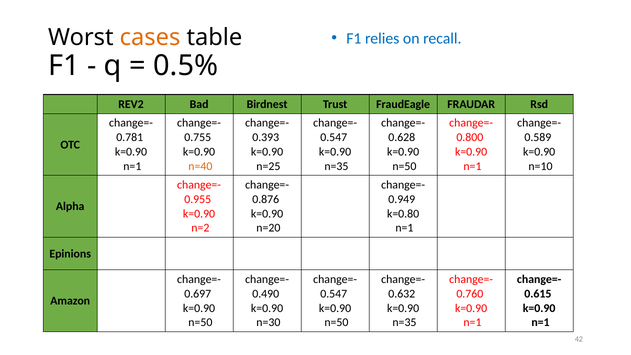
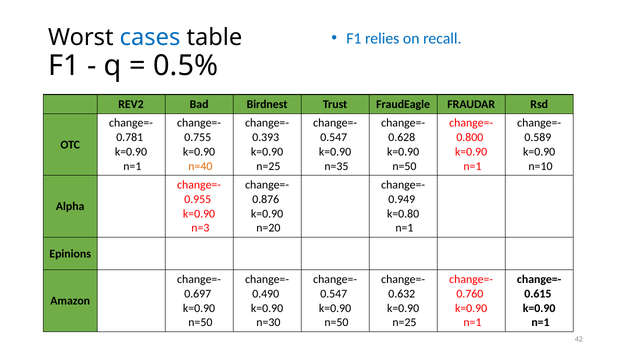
cases colour: orange -> blue
n=2: n=2 -> n=3
n=35 at (404, 323): n=35 -> n=25
